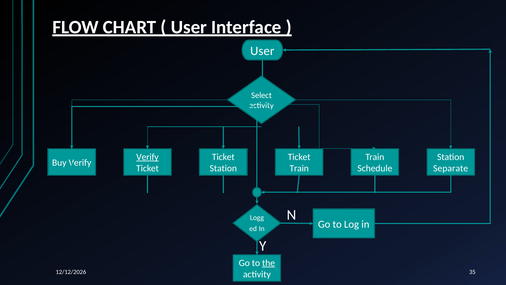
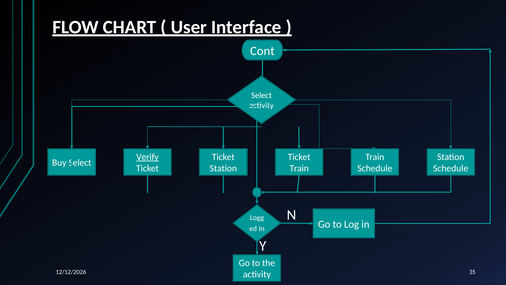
User at (262, 51): User -> Cont
Buy Verify: Verify -> Select
Separate at (451, 168): Separate -> Schedule
the underline: present -> none
